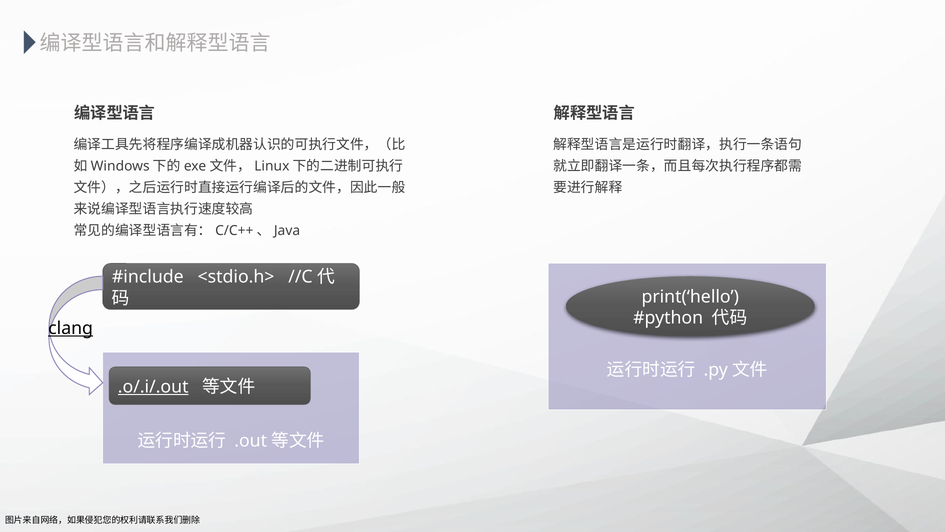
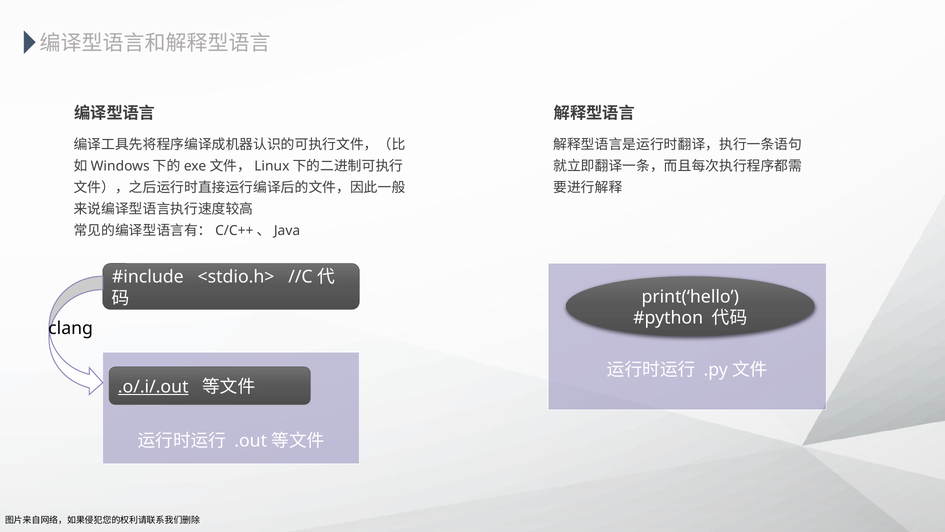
clang underline: present -> none
